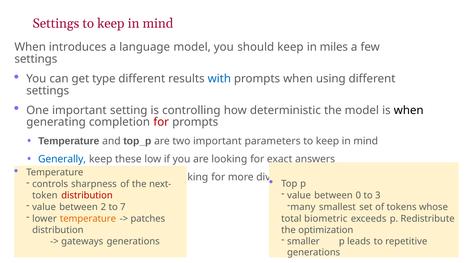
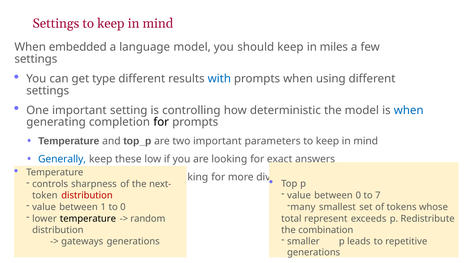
introduces: introduces -> embedded
when at (409, 110) colour: black -> blue
for at (161, 122) colour: red -> black
3: 3 -> 7
2: 2 -> 1
to 7: 7 -> 0
temperature at (88, 219) colour: orange -> black
patches: patches -> random
biometric: biometric -> represent
optimization: optimization -> combination
